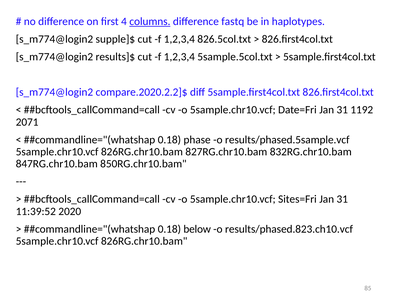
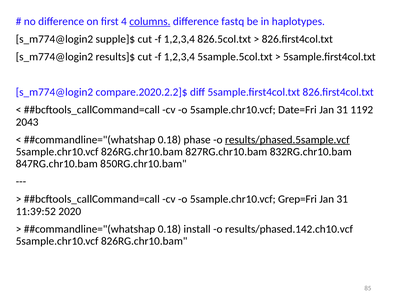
2071: 2071 -> 2043
results/phased.5sample.vcf underline: none -> present
Sites=Fri: Sites=Fri -> Grep=Fri
below: below -> install
results/phased.823.ch10.vcf: results/phased.823.ch10.vcf -> results/phased.142.ch10.vcf
